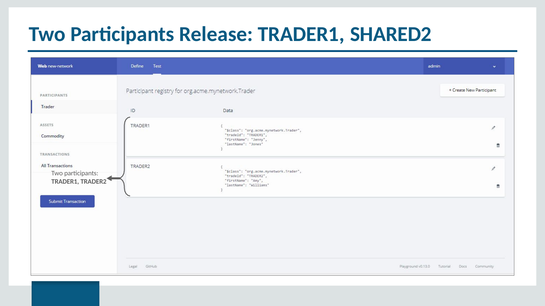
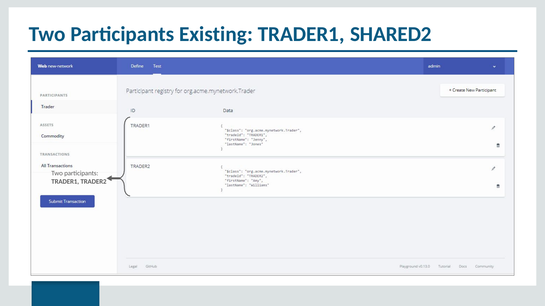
Release: Release -> Existing
